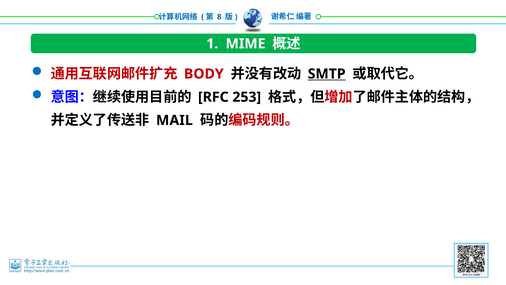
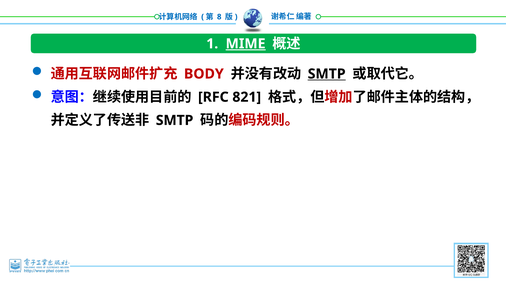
MIME underline: none -> present
253: 253 -> 821
MAIL at (174, 120): MAIL -> SMTP
